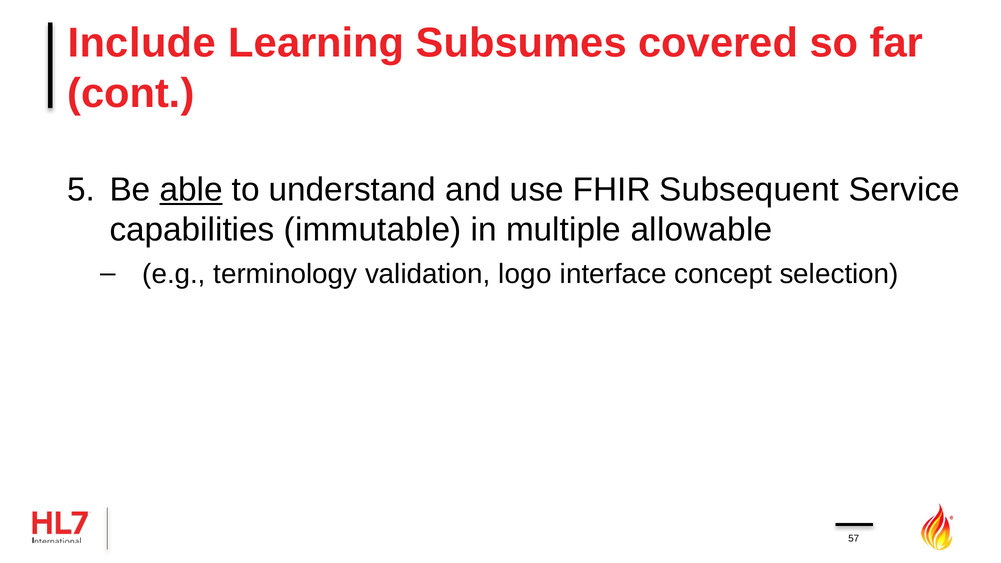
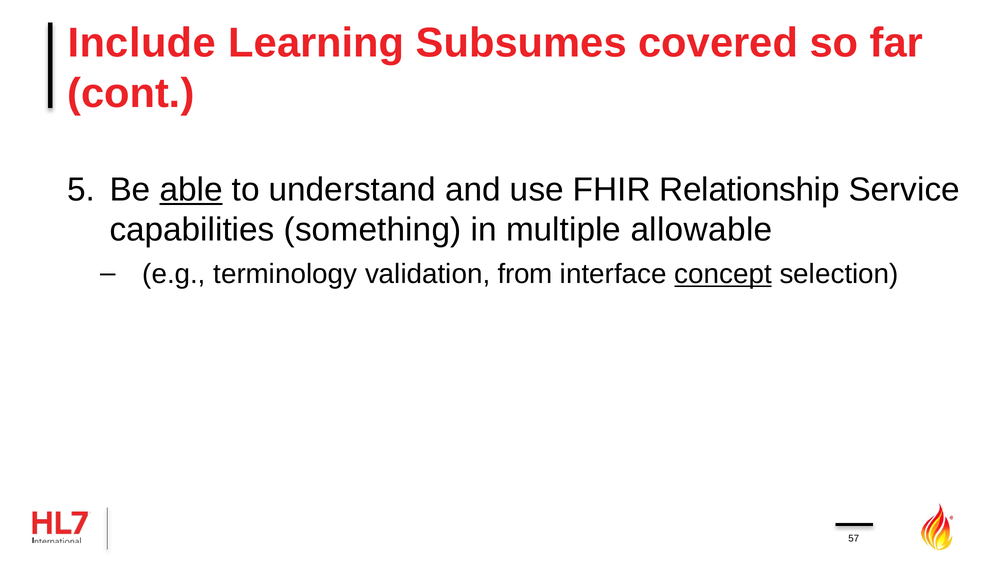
Subsequent: Subsequent -> Relationship
immutable: immutable -> something
logo: logo -> from
concept underline: none -> present
